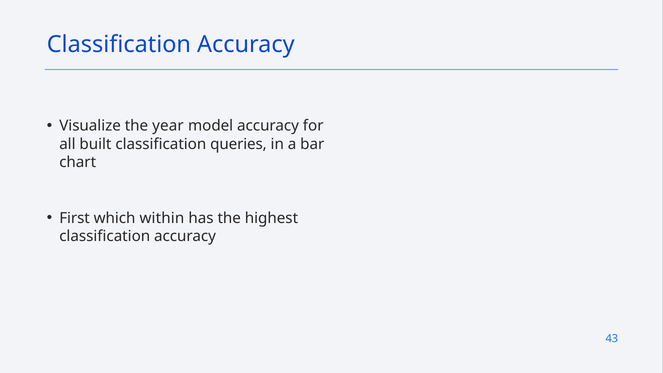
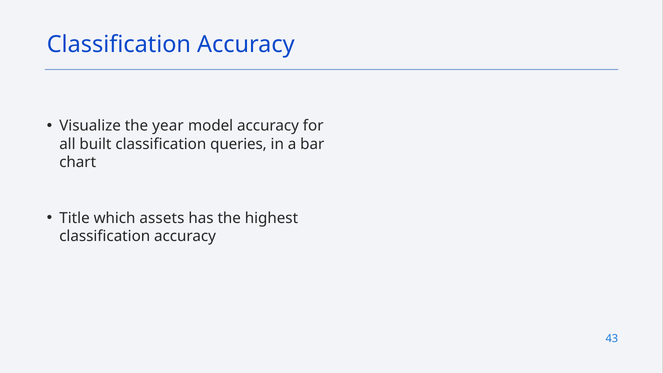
First: First -> Title
within: within -> assets
